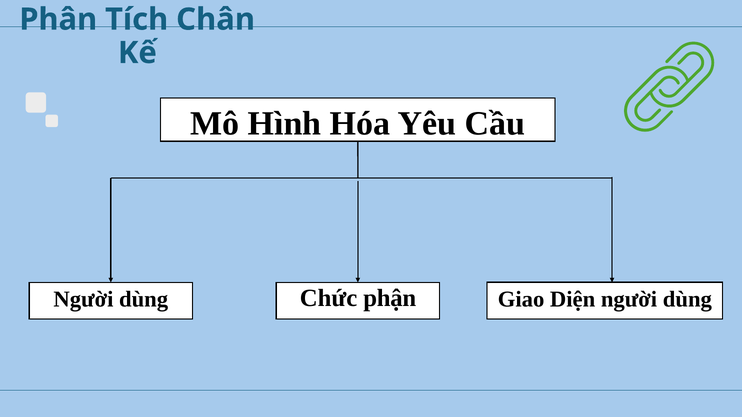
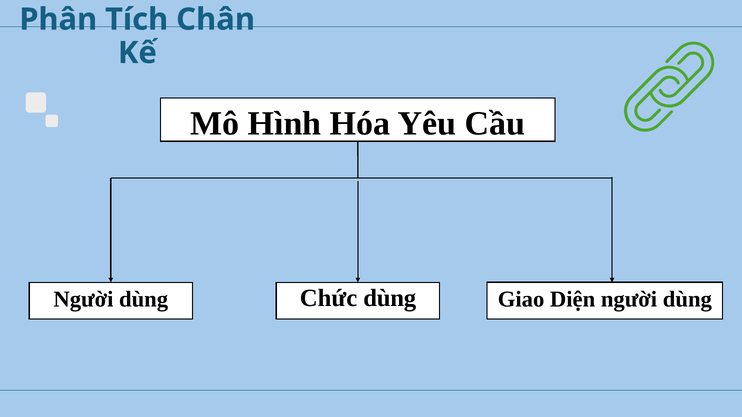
Chức phận: phận -> dùng
